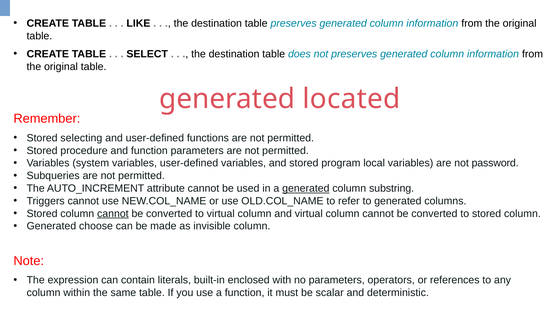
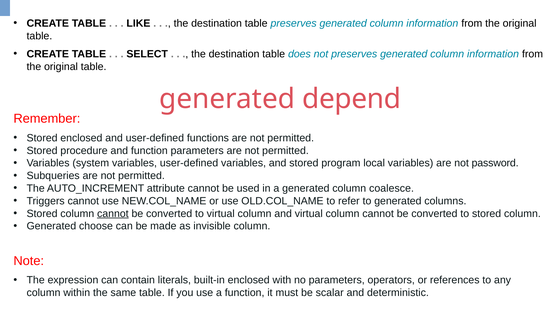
located: located -> depend
Stored selecting: selecting -> enclosed
generated at (306, 188) underline: present -> none
substring: substring -> coalesce
